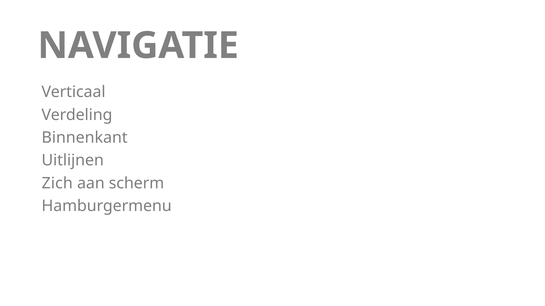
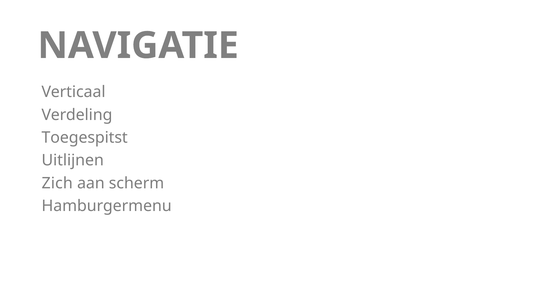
Binnenkant: Binnenkant -> Toegespitst
